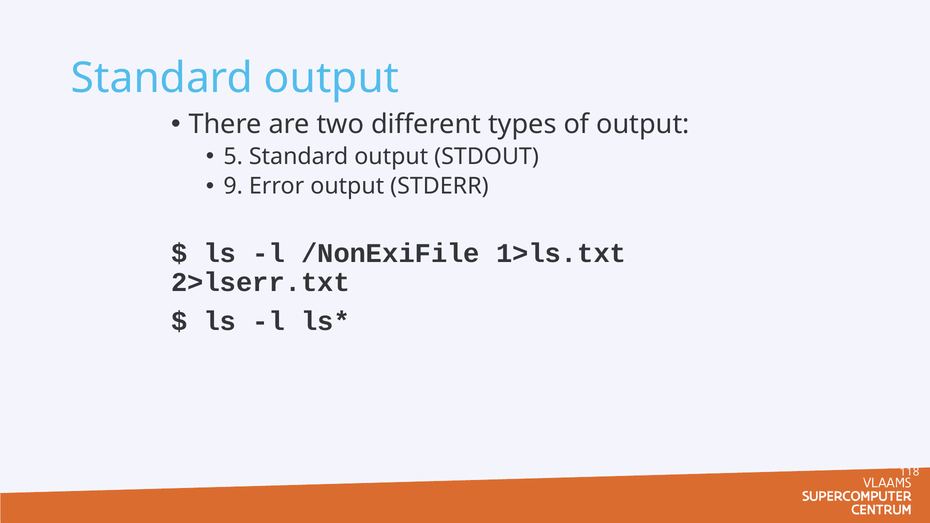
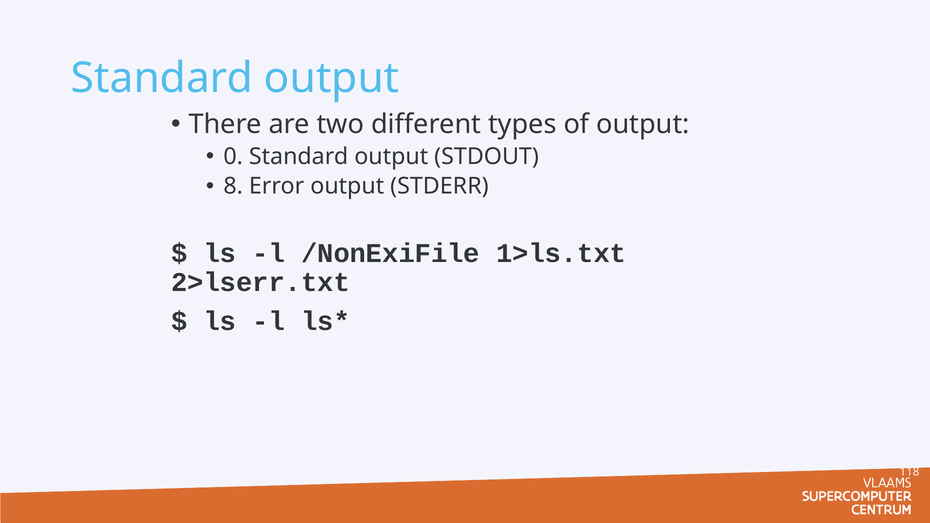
5: 5 -> 0
9: 9 -> 8
